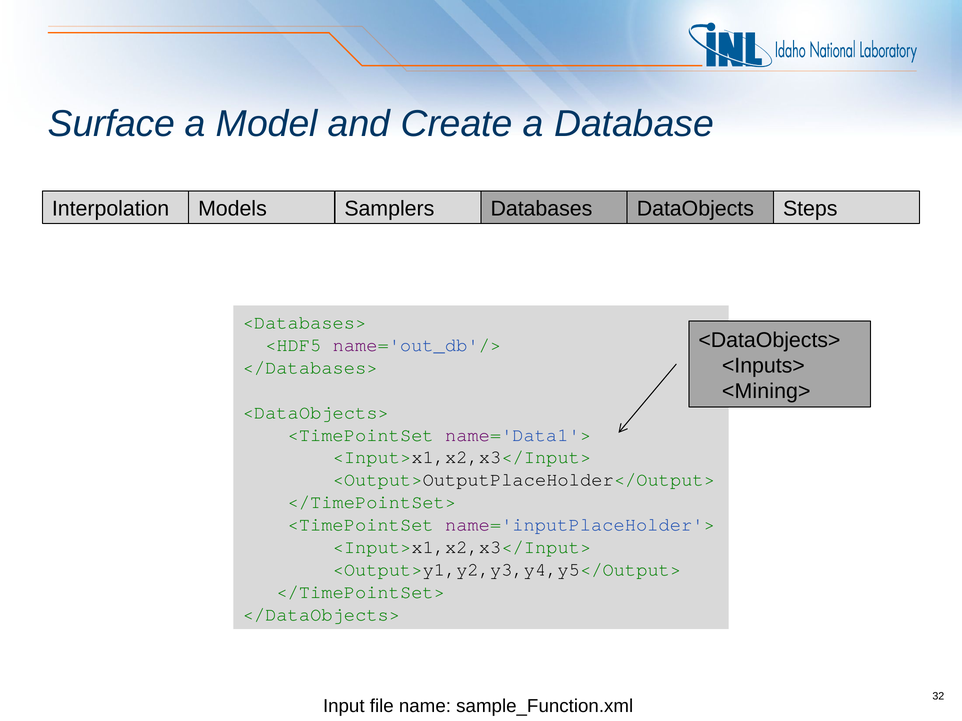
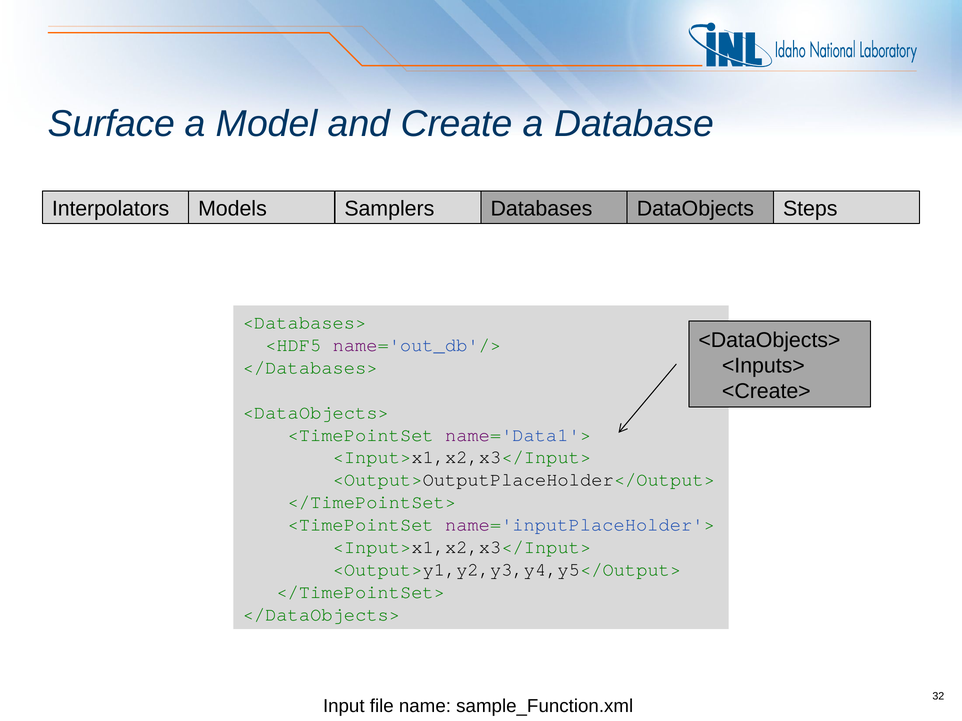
Interpolation: Interpolation -> Interpolators
<Mining>: <Mining> -> <Create>
